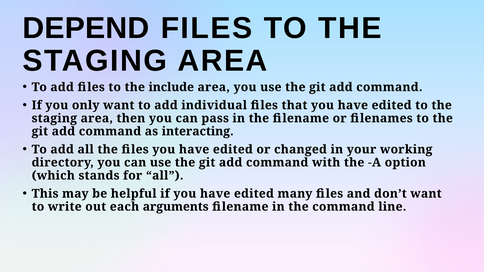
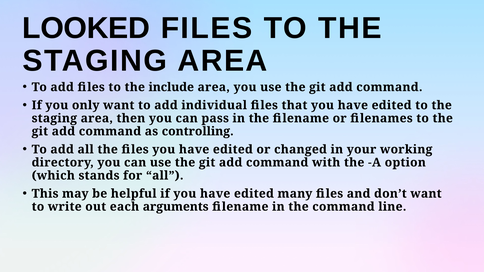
DEPEND: DEPEND -> LOOKED
interacting: interacting -> controlling
